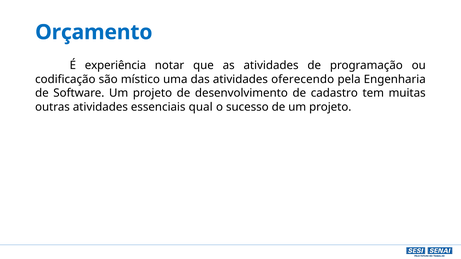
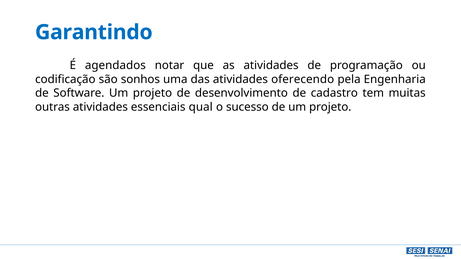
Orçamento: Orçamento -> Garantindo
experiência: experiência -> agendados
místico: místico -> sonhos
